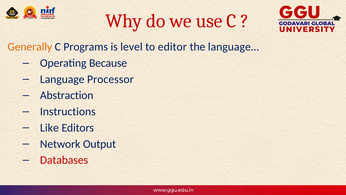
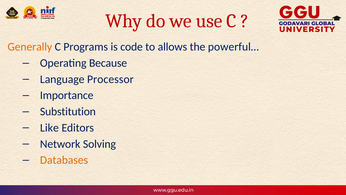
level: level -> code
editor: editor -> allows
language…: language… -> powerful…
Abstraction: Abstraction -> Importance
Instructions: Instructions -> Substitution
Output: Output -> Solving
Databases colour: red -> orange
